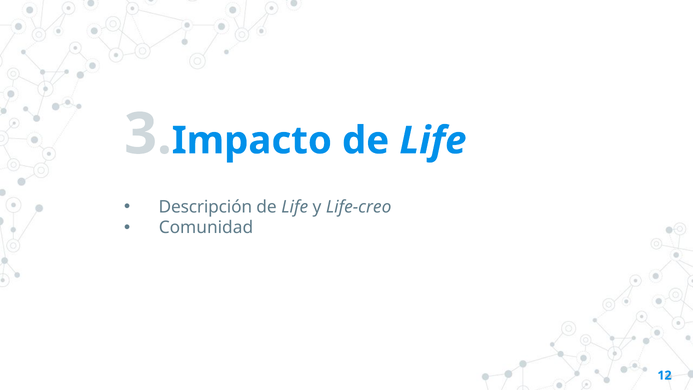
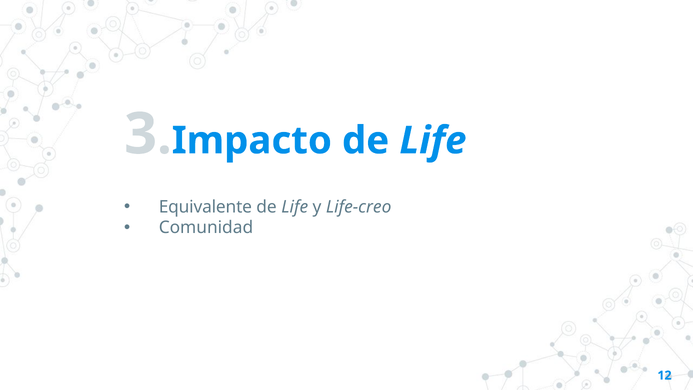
Descripción: Descripción -> Equivalente
